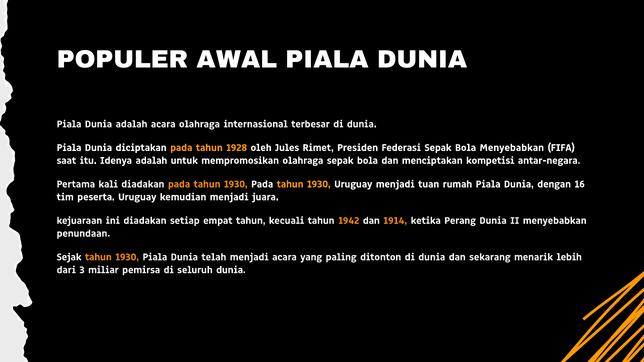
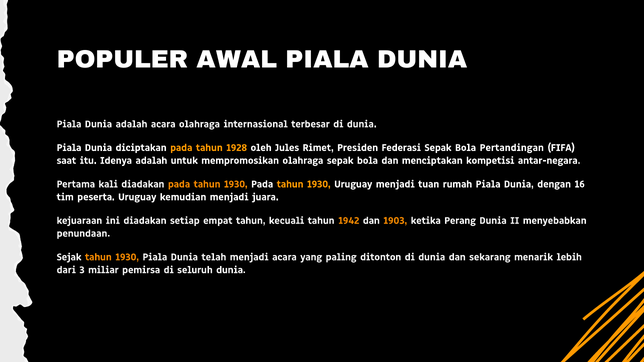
Bola Menyebabkan: Menyebabkan -> Pertandingan
1914: 1914 -> 1903
